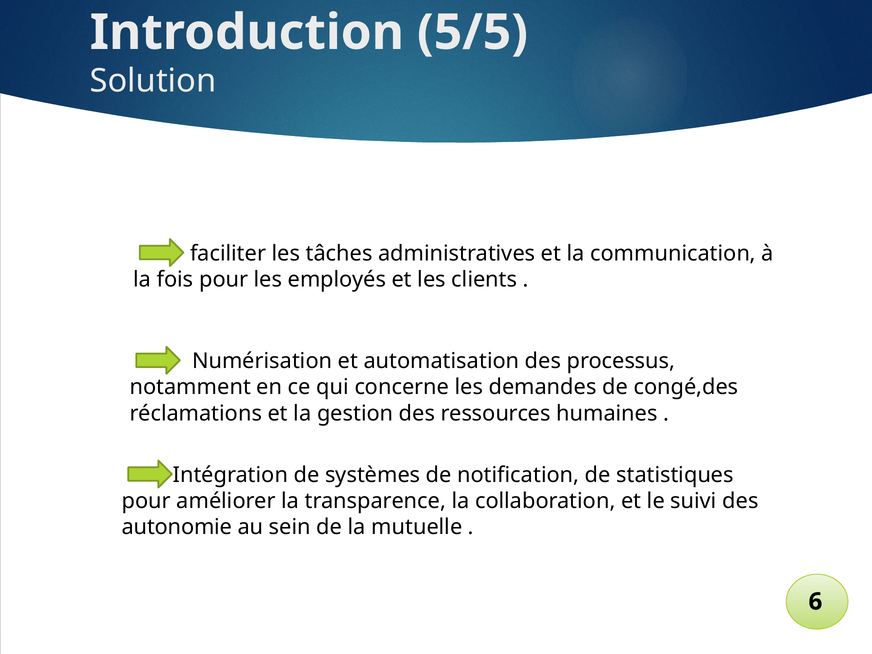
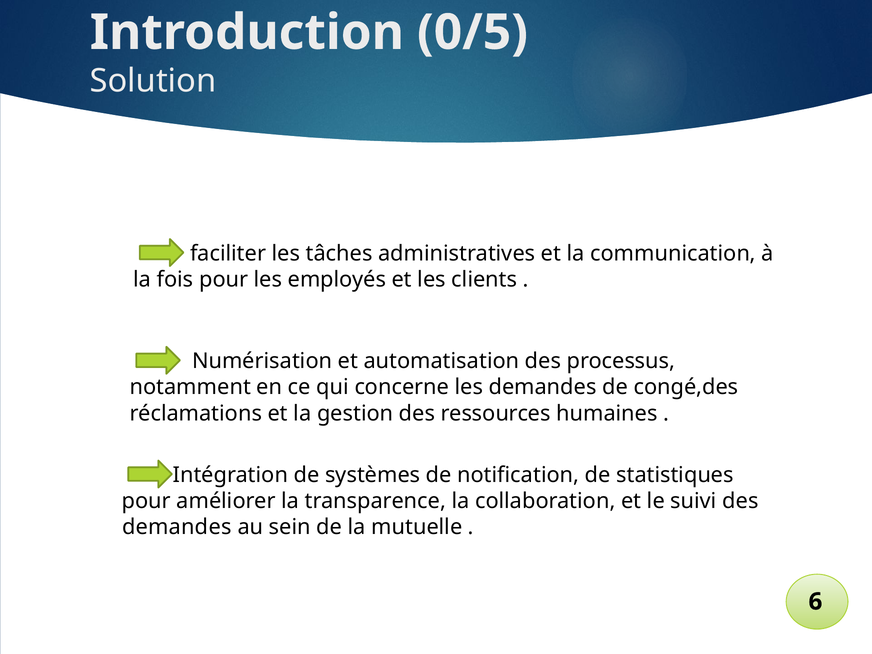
5/5: 5/5 -> 0/5
autonomie at (177, 527): autonomie -> demandes
